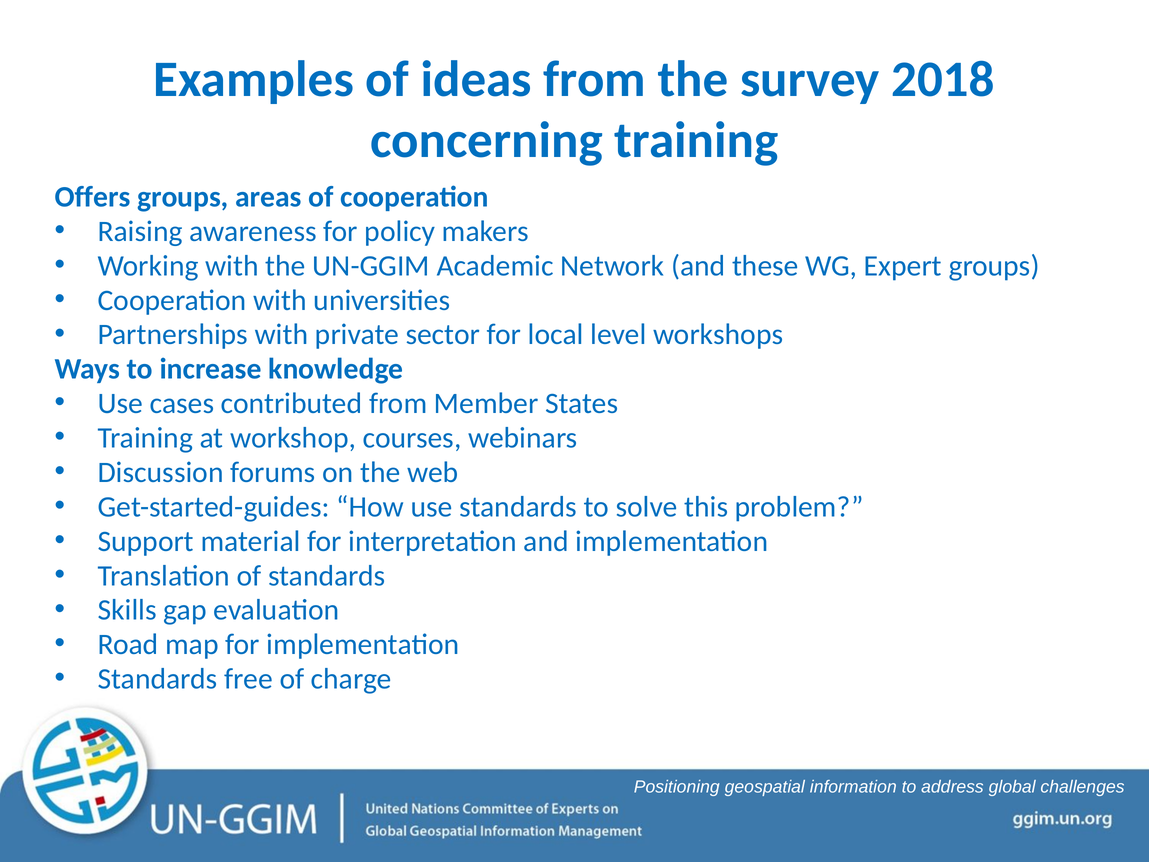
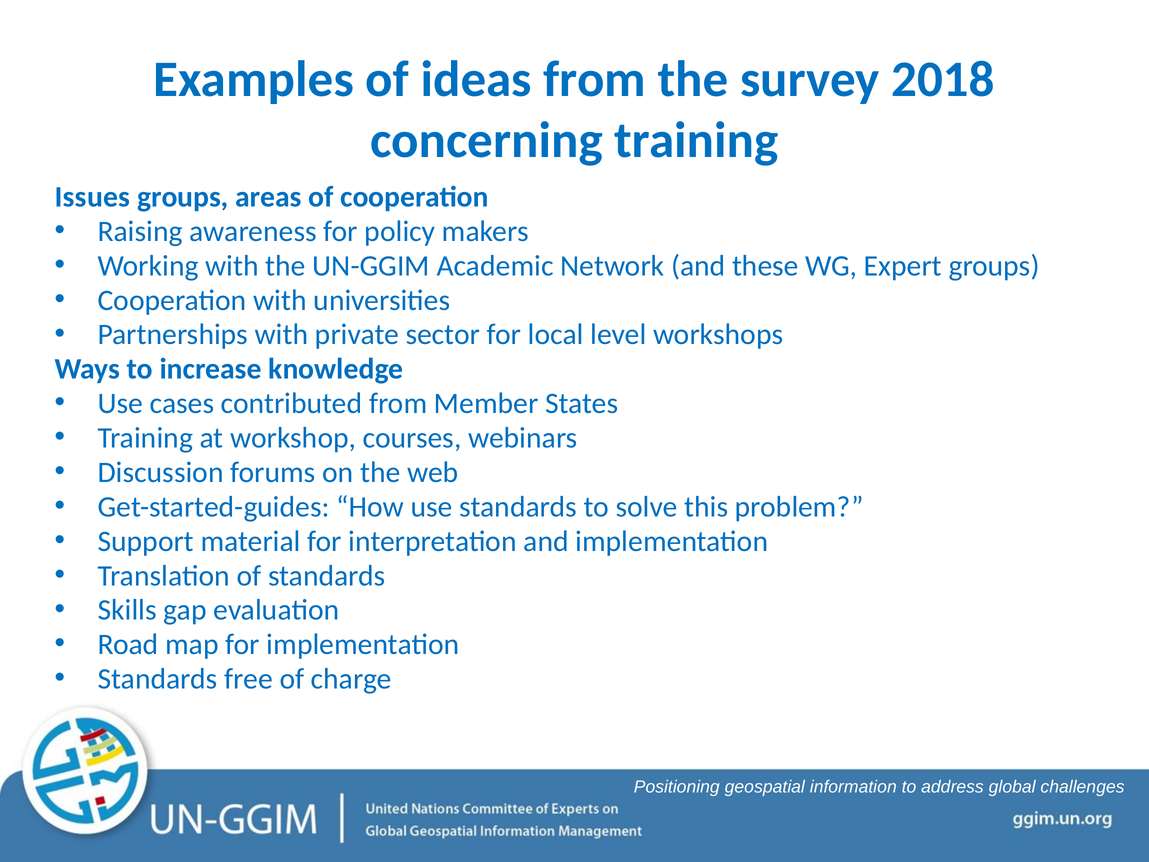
Offers: Offers -> Issues
